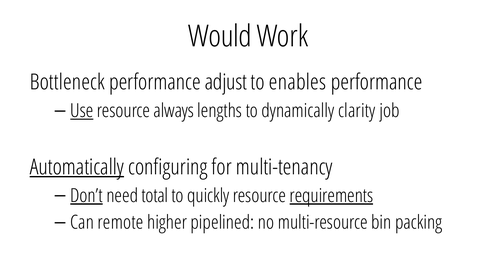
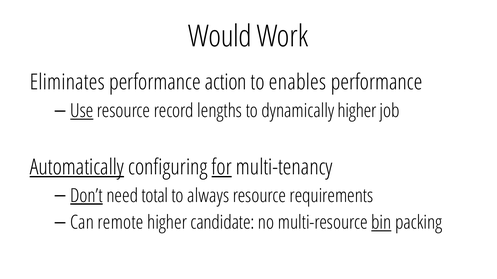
Bottleneck: Bottleneck -> Eliminates
adjust: adjust -> action
always: always -> record
dynamically clarity: clarity -> higher
for underline: none -> present
quickly: quickly -> always
requirements underline: present -> none
pipelined: pipelined -> candidate
bin underline: none -> present
